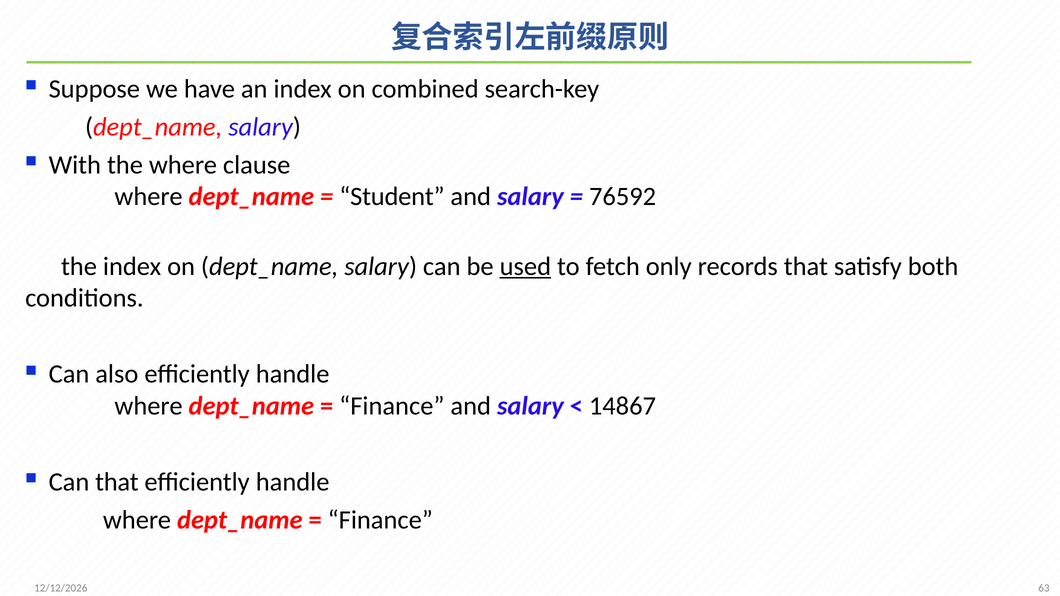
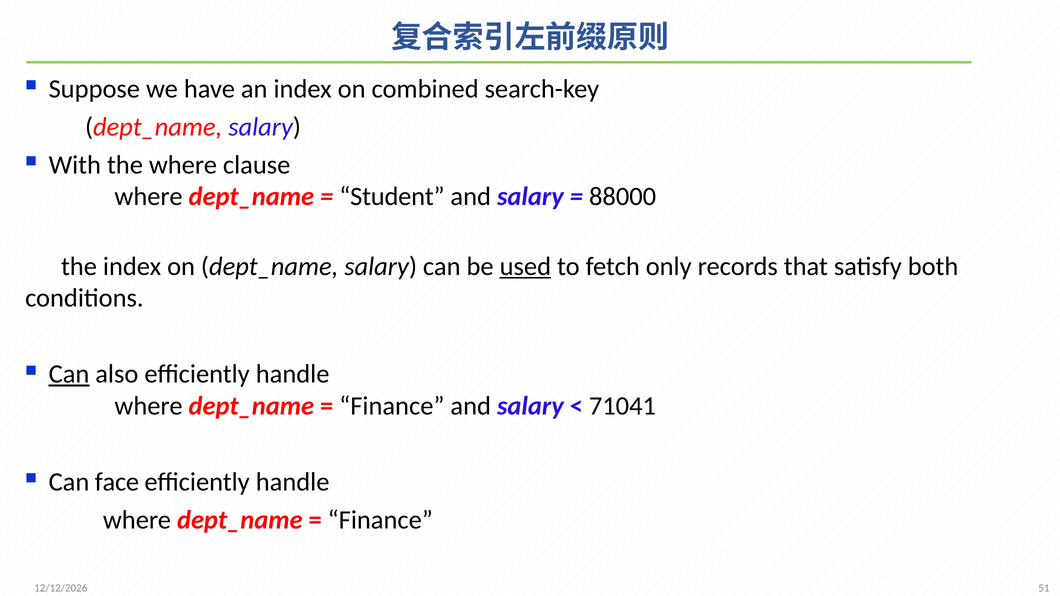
76592: 76592 -> 88000
Can at (69, 374) underline: none -> present
14867: 14867 -> 71041
Can that: that -> face
63: 63 -> 51
